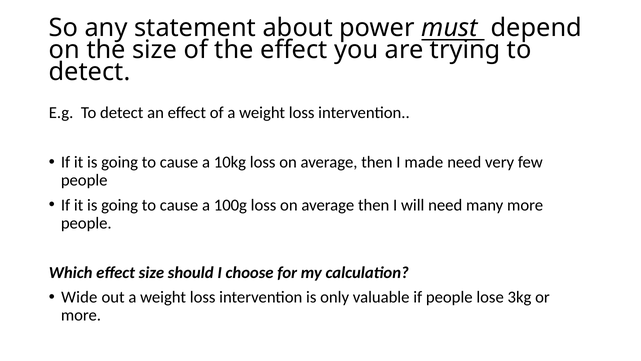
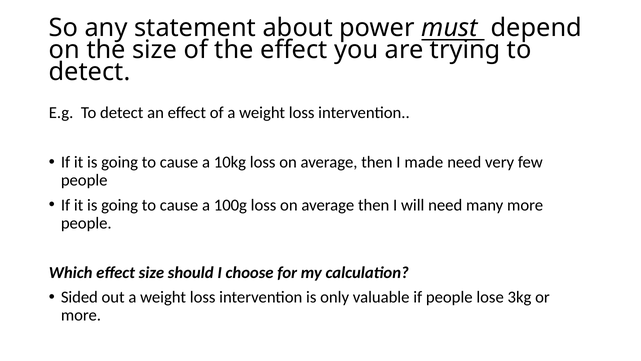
Wide: Wide -> Sided
